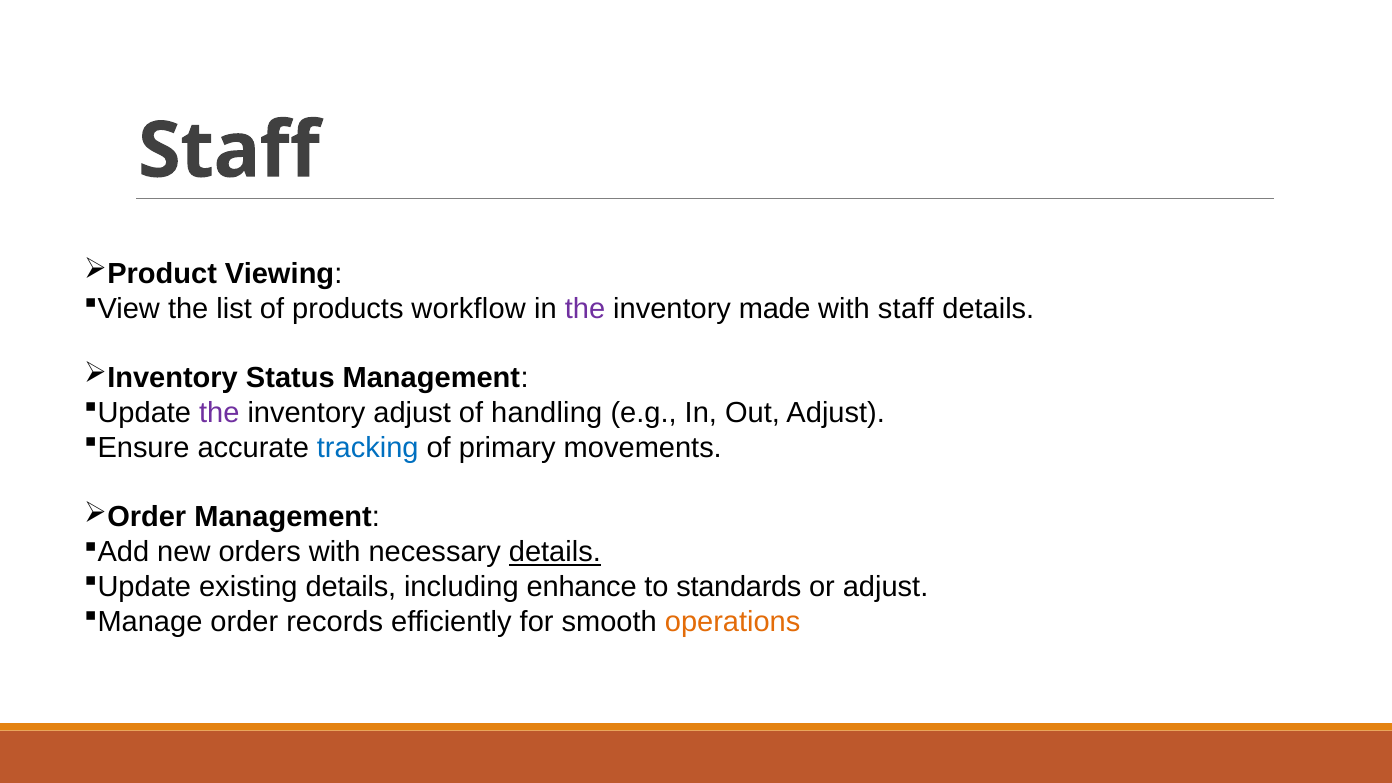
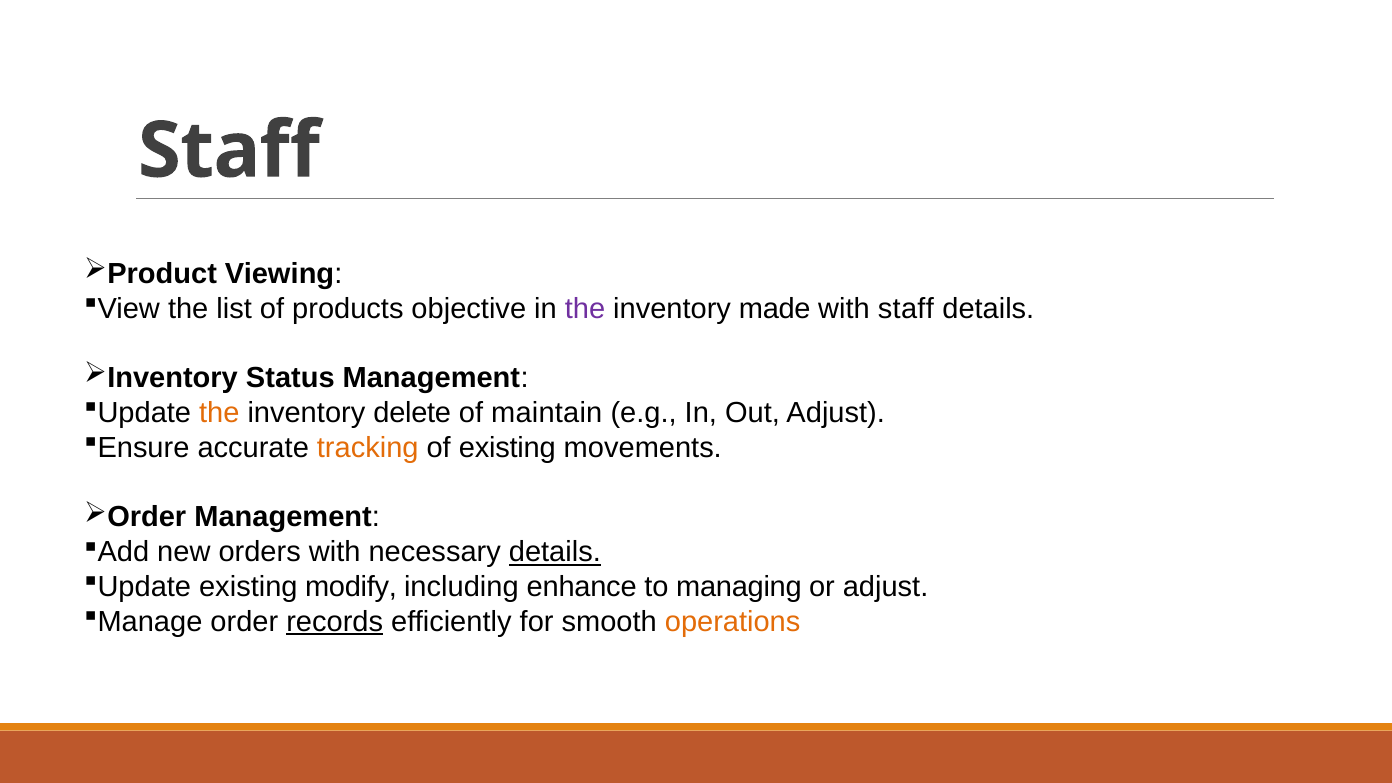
workflow: workflow -> objective
the at (219, 413) colour: purple -> orange
inventory adjust: adjust -> delete
handling: handling -> maintain
tracking colour: blue -> orange
of primary: primary -> existing
existing details: details -> modify
standards: standards -> managing
records underline: none -> present
